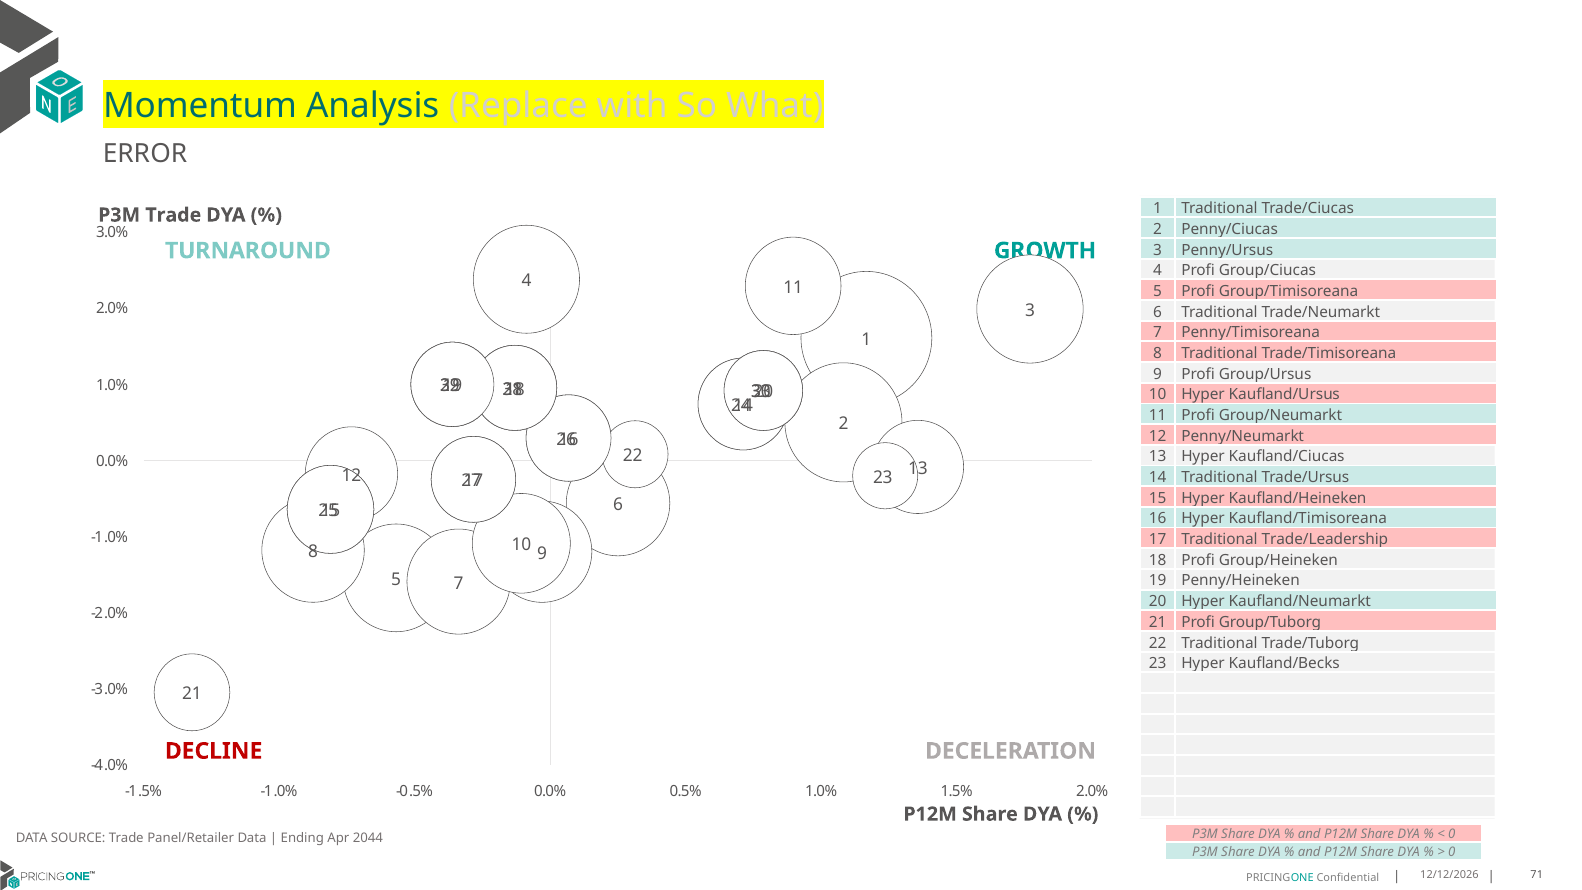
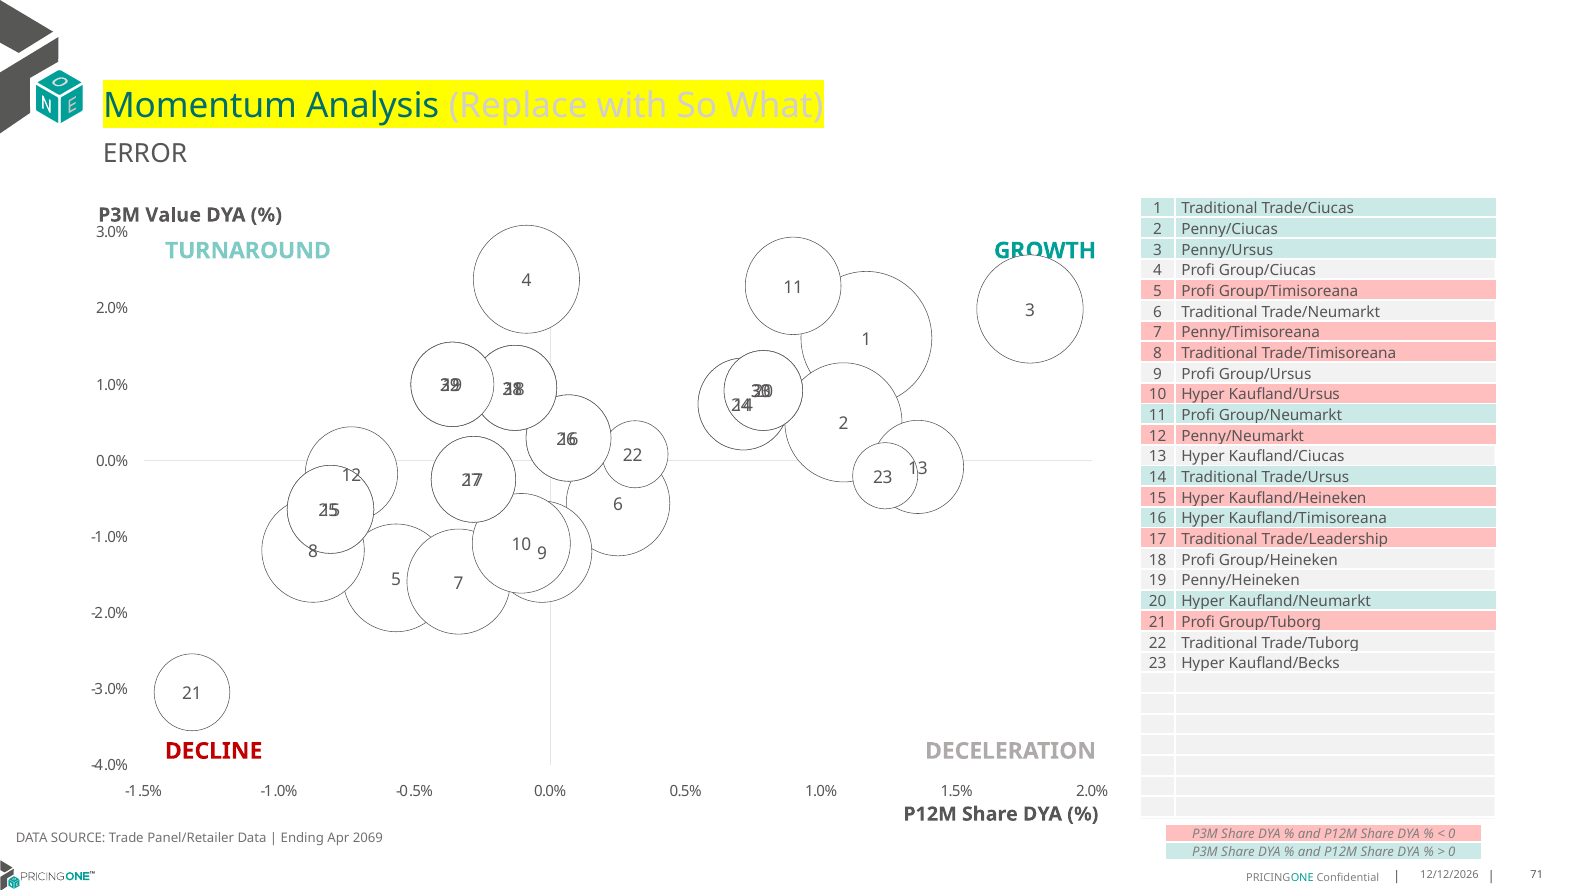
P3M Trade: Trade -> Value
2044: 2044 -> 2069
